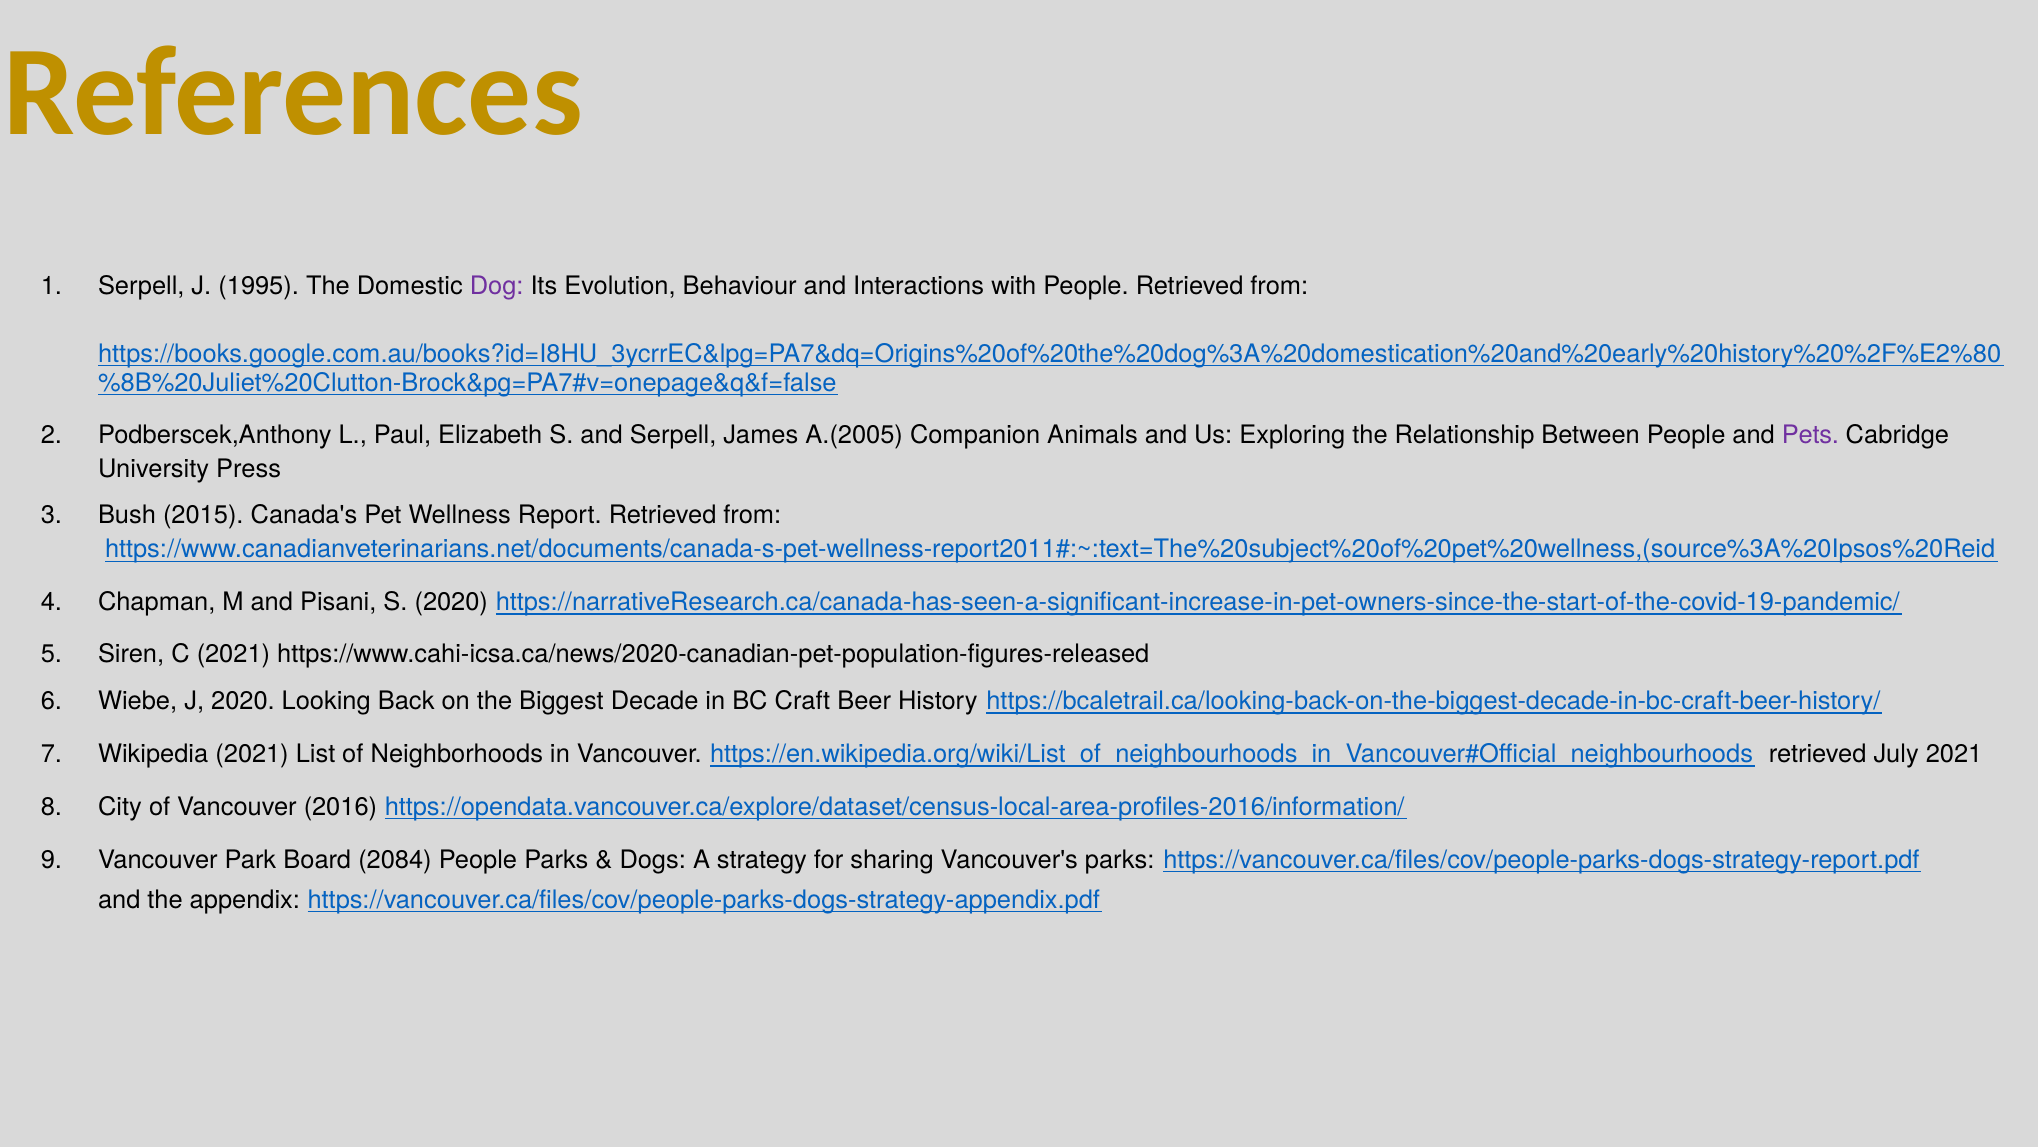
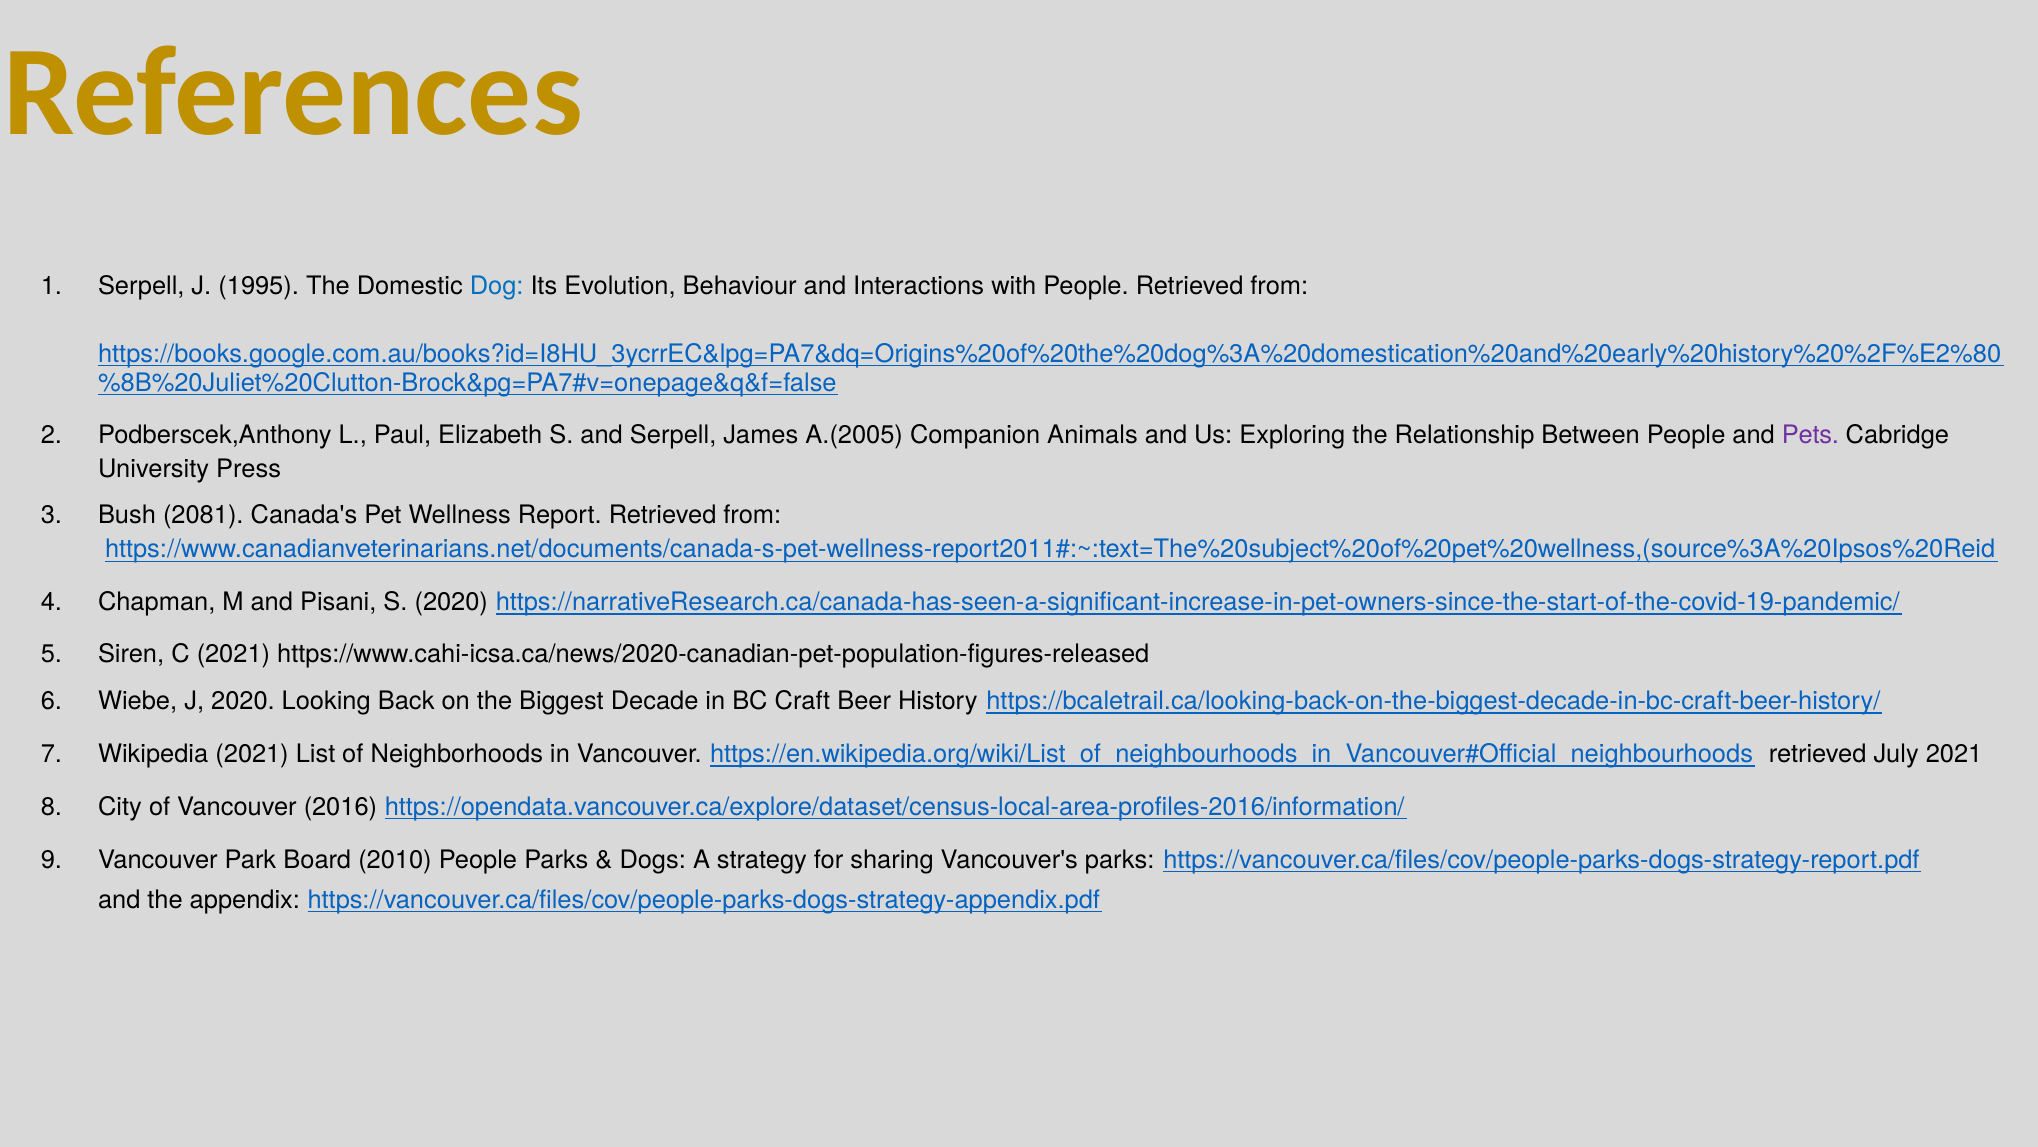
Dog colour: purple -> blue
2015: 2015 -> 2081
2084: 2084 -> 2010
